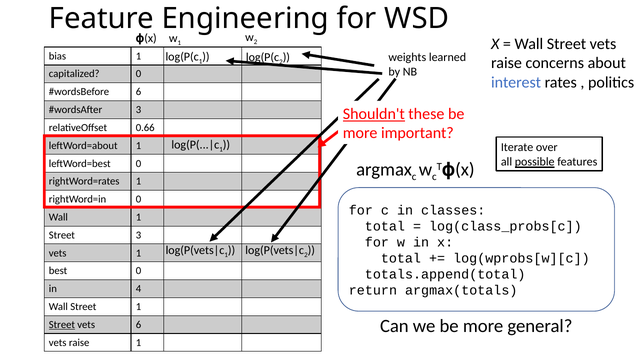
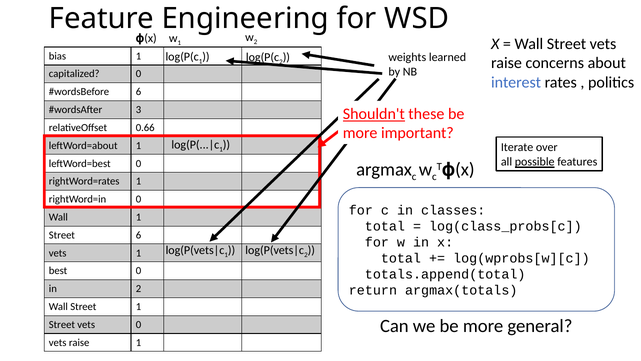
Street 3: 3 -> 6
in 4: 4 -> 2
Street at (62, 324) underline: present -> none
vets 6: 6 -> 0
